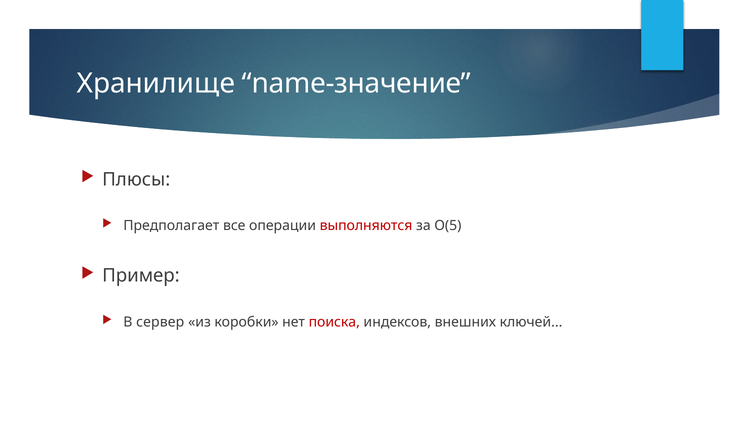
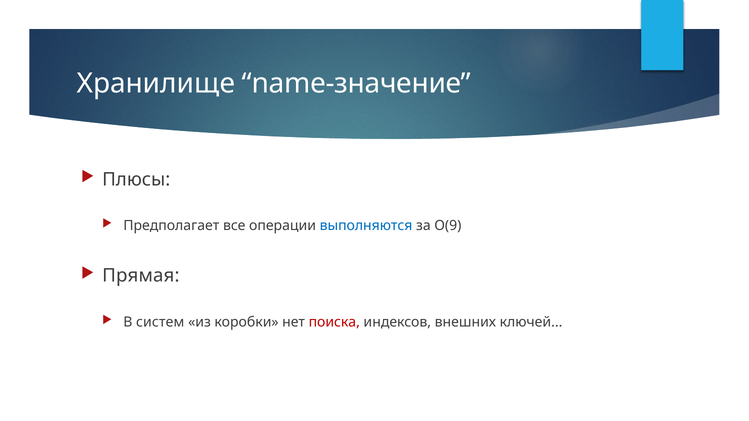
выполняются colour: red -> blue
О(5: О(5 -> О(9
Пример: Пример -> Прямая
сервер: сервер -> систем
